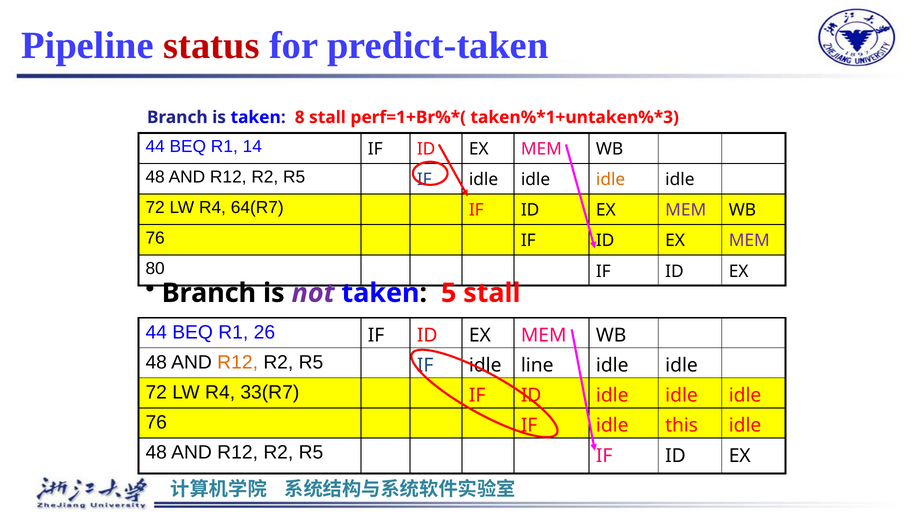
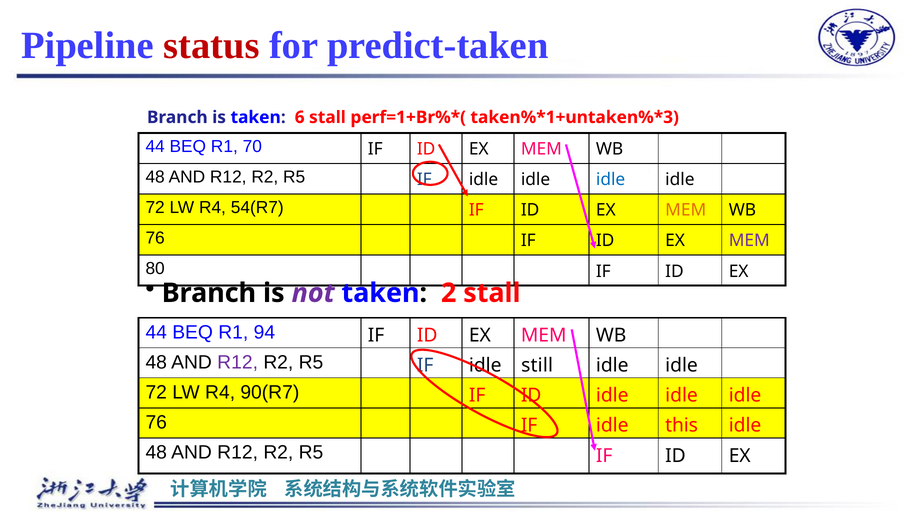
8: 8 -> 6
14: 14 -> 70
idle at (611, 180) colour: orange -> blue
64(R7: 64(R7 -> 54(R7
MEM at (686, 210) colour: purple -> orange
5: 5 -> 2
26: 26 -> 94
R12 at (238, 362) colour: orange -> purple
line: line -> still
33(R7: 33(R7 -> 90(R7
